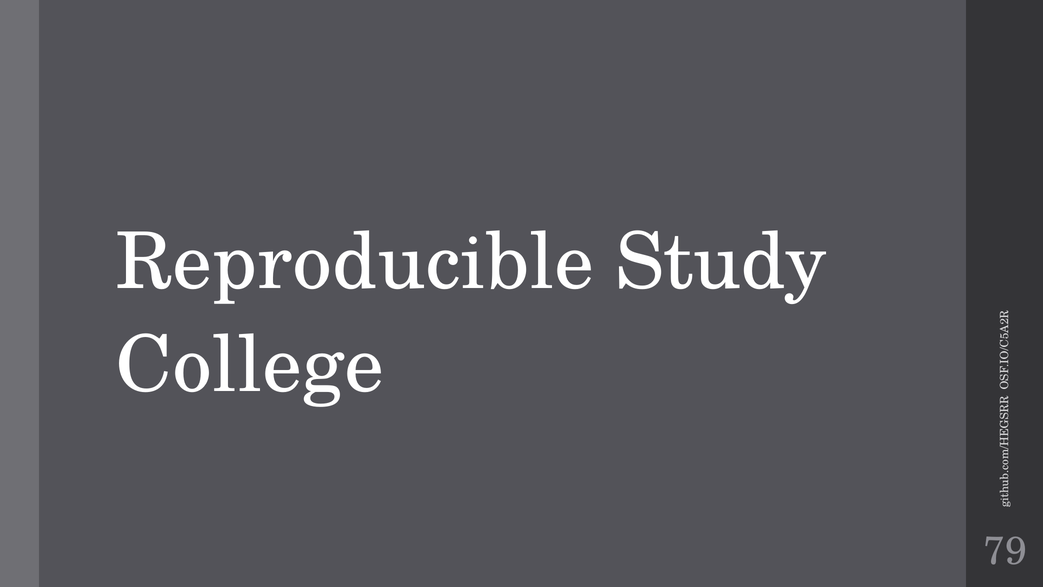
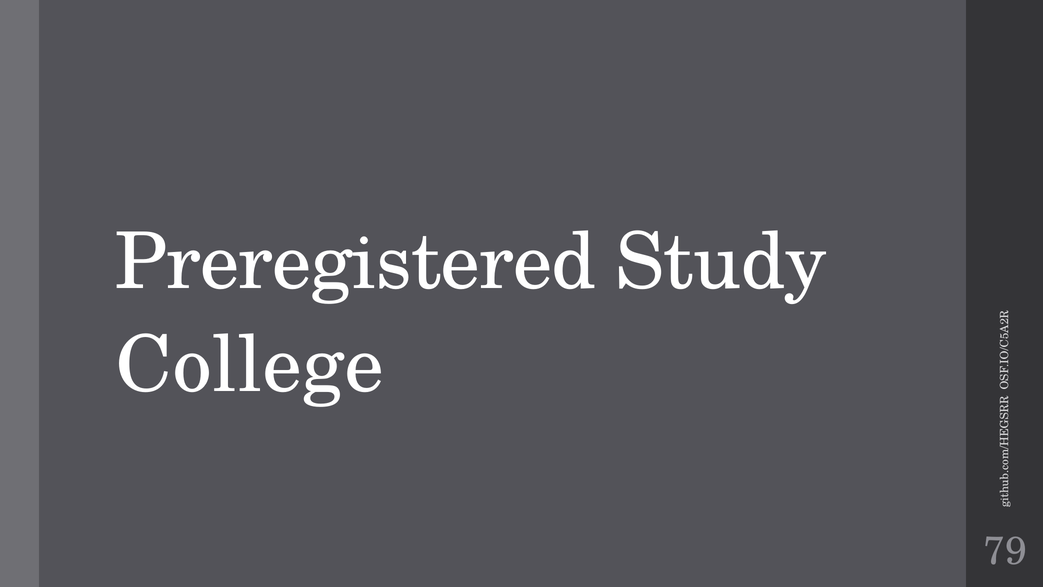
Reproducible: Reproducible -> Preregistered
